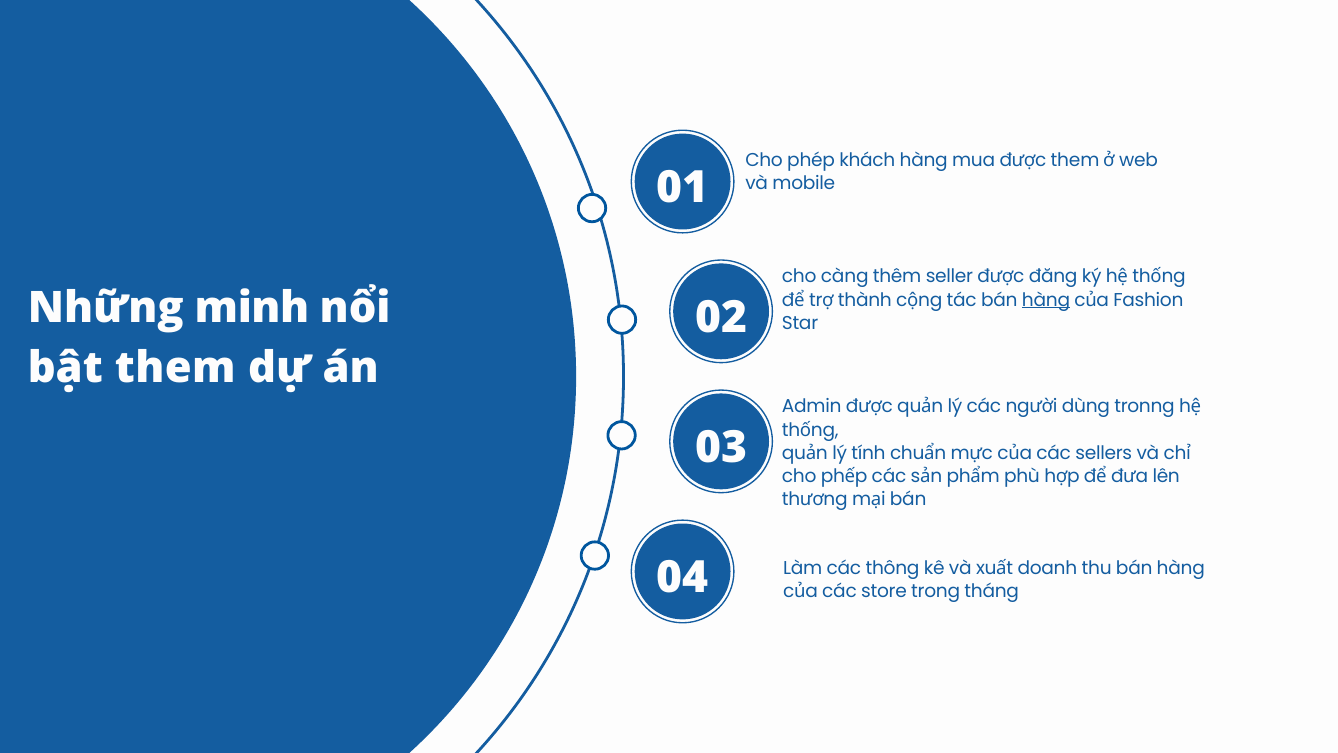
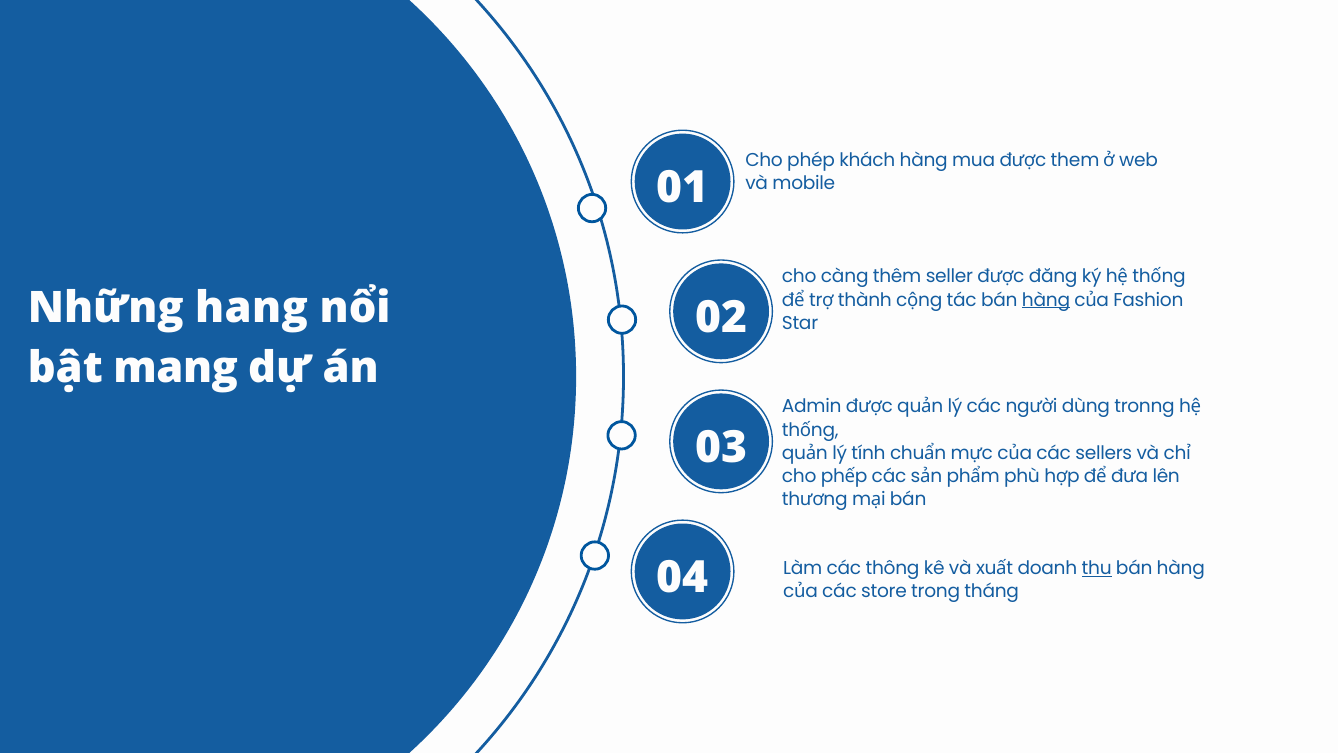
minh: minh -> hang
bật them: them -> mang
thu underline: none -> present
